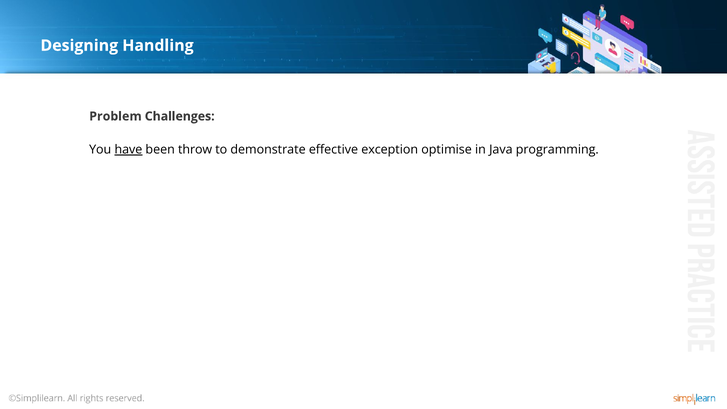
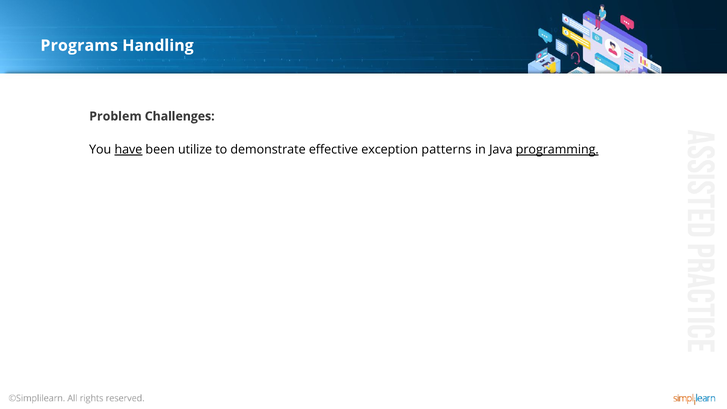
Designing: Designing -> Programs
throw: throw -> utilize
optimise: optimise -> patterns
programming underline: none -> present
